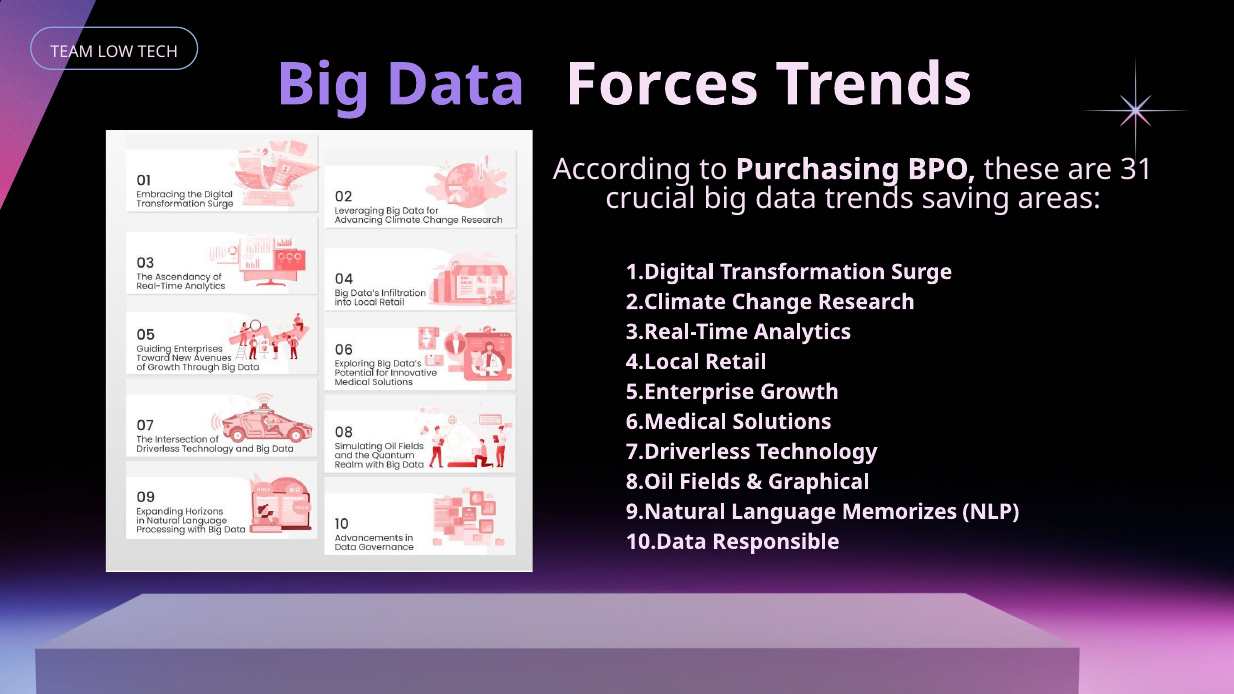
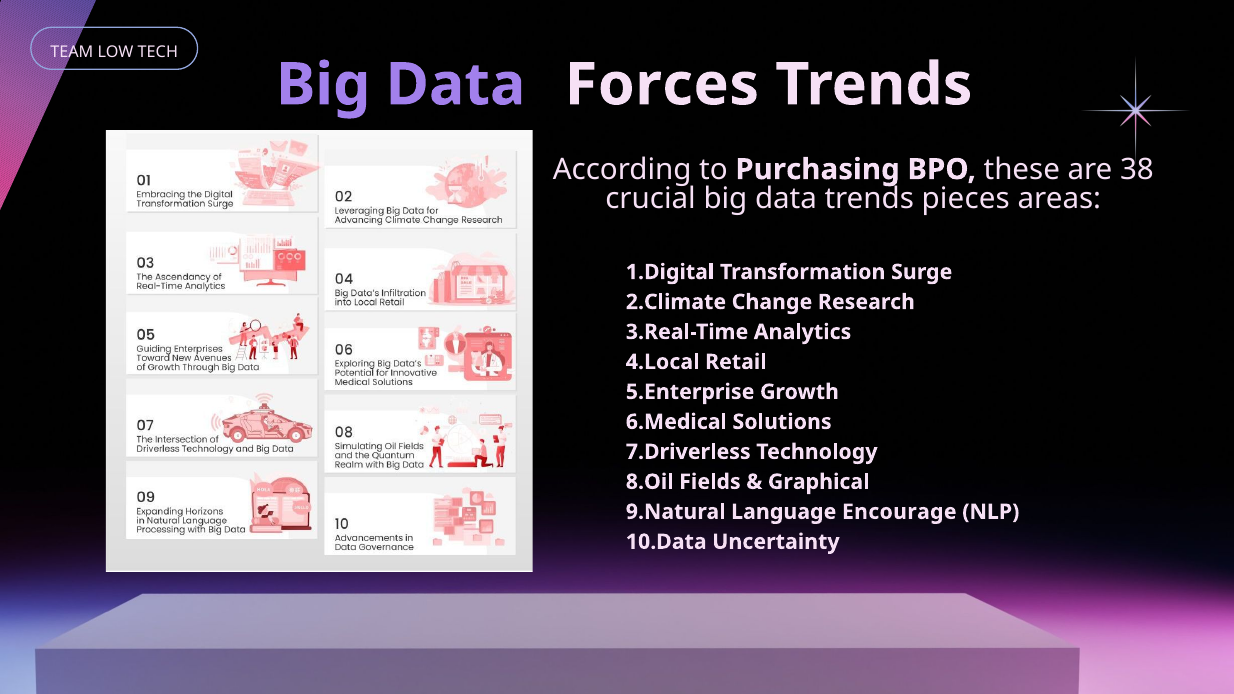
31: 31 -> 38
saving: saving -> pieces
Memorizes: Memorizes -> Encourage
Responsible: Responsible -> Uncertainty
